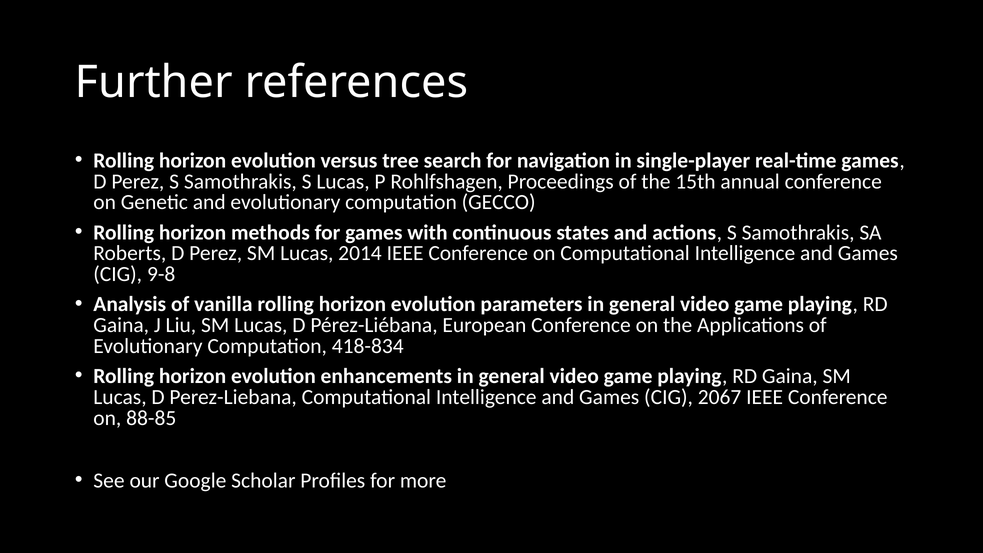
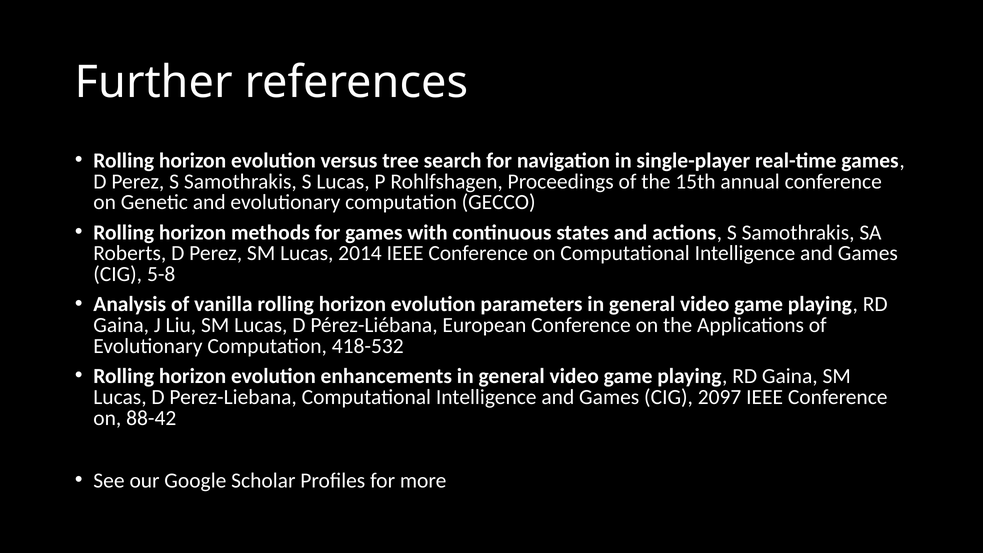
9-8: 9-8 -> 5-8
418-834: 418-834 -> 418-532
2067: 2067 -> 2097
88-85: 88-85 -> 88-42
